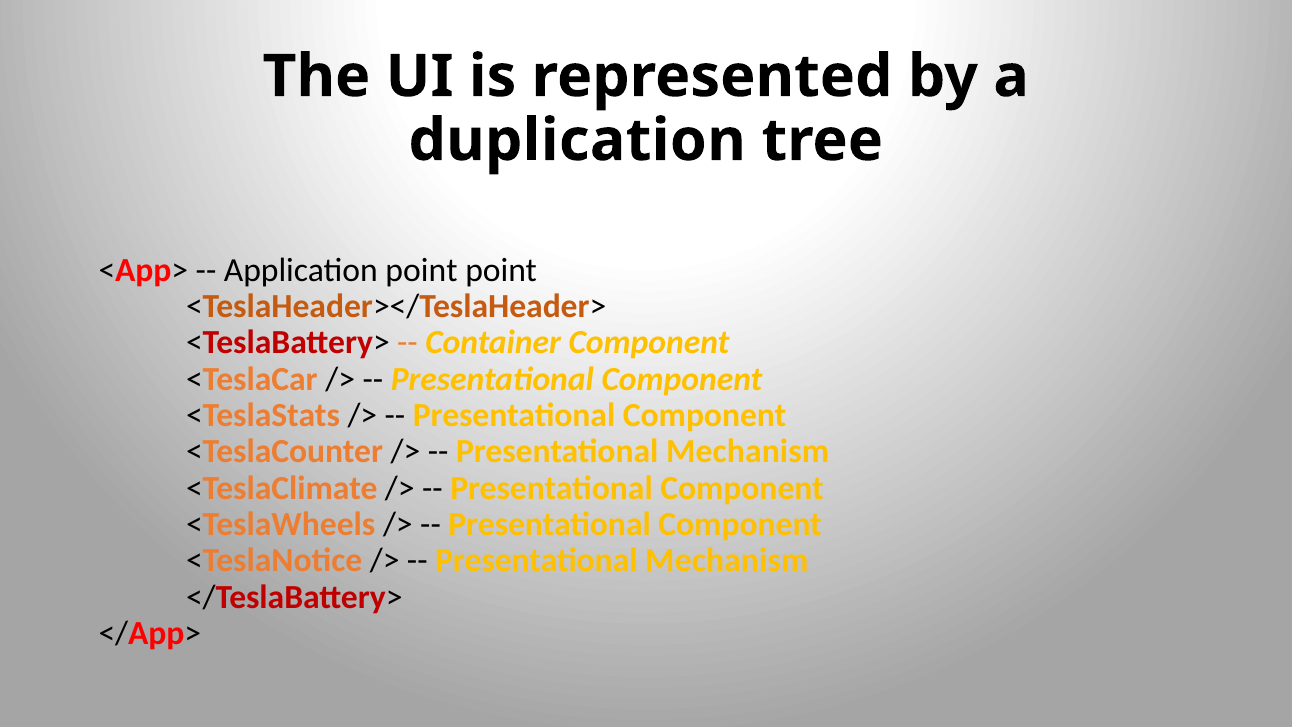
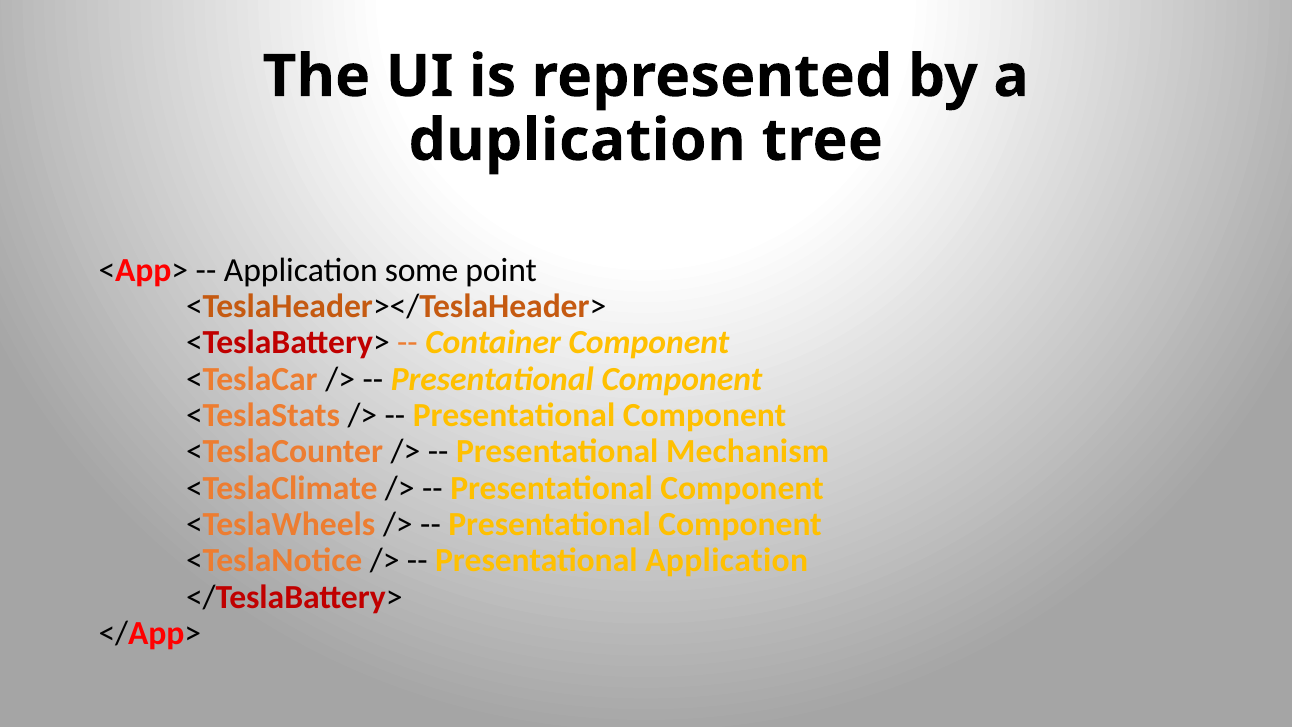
Application point: point -> some
Mechanism at (727, 561): Mechanism -> Application
